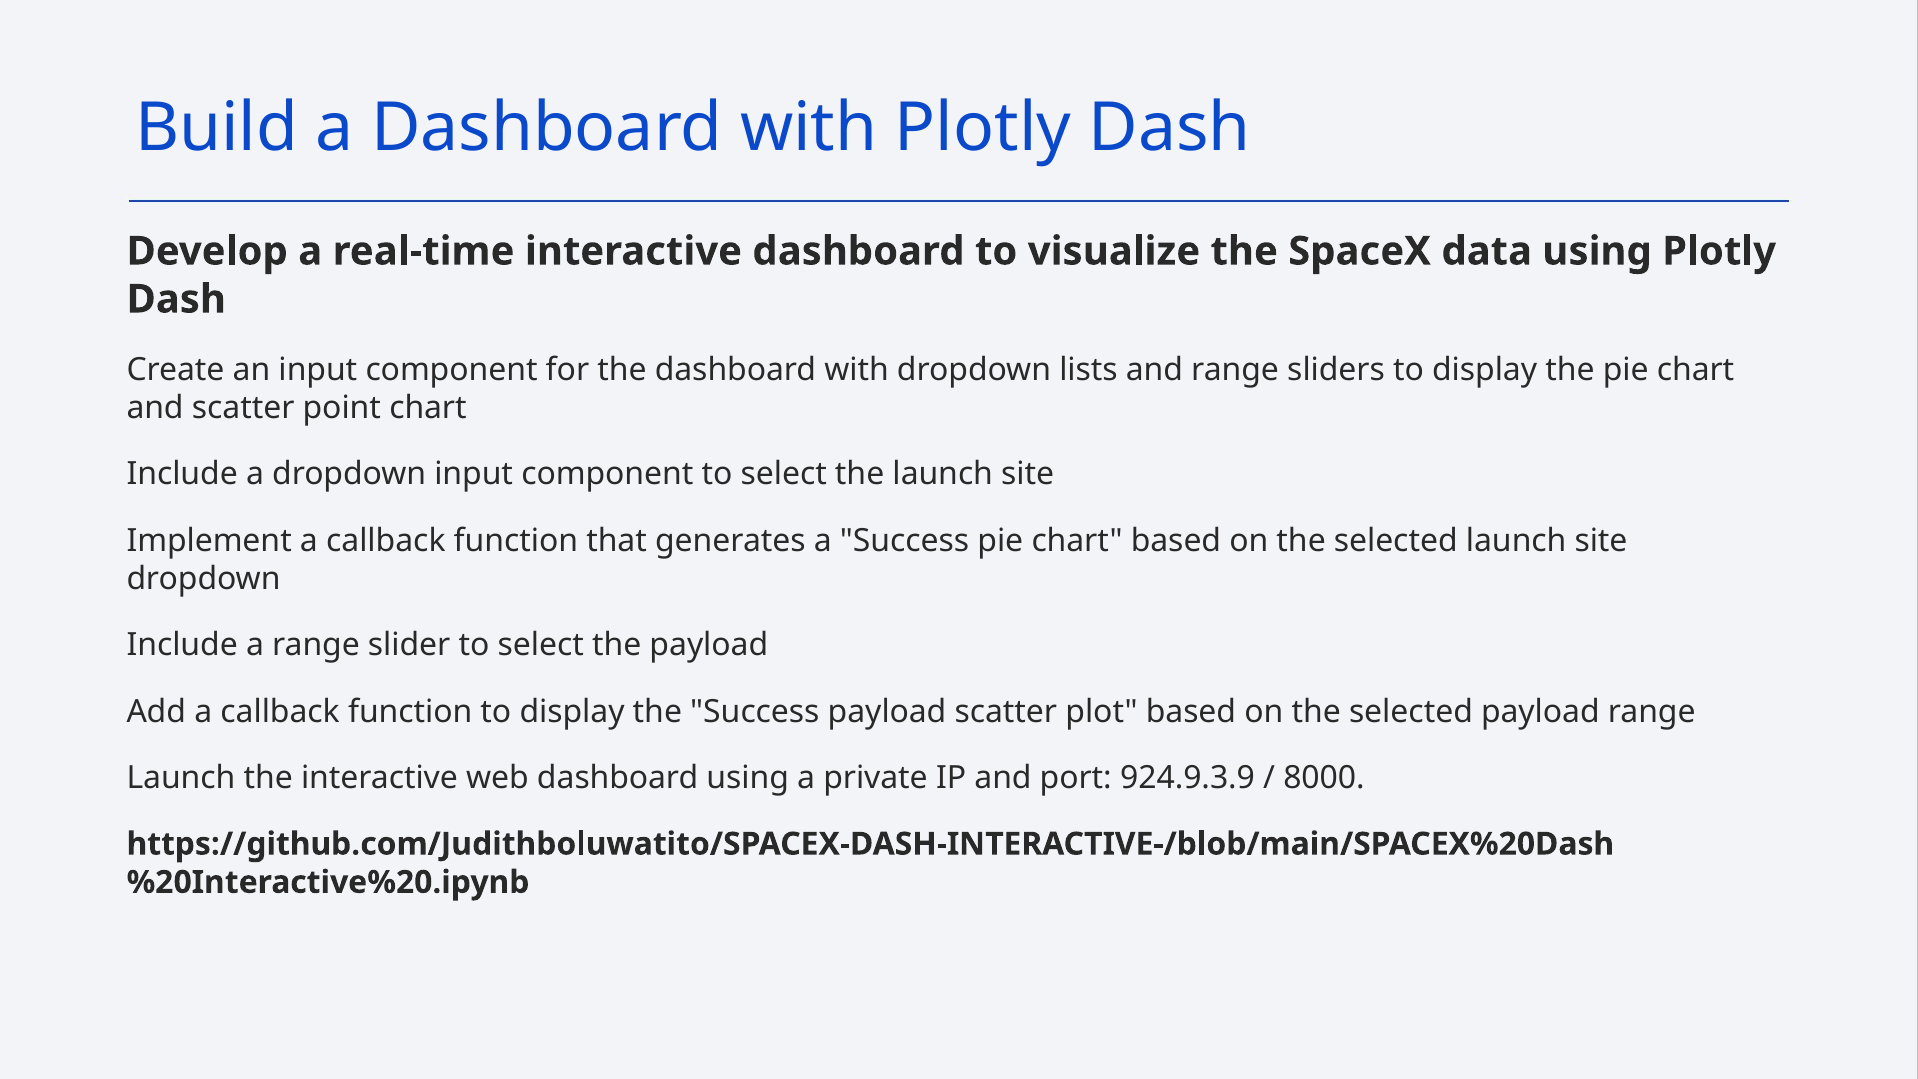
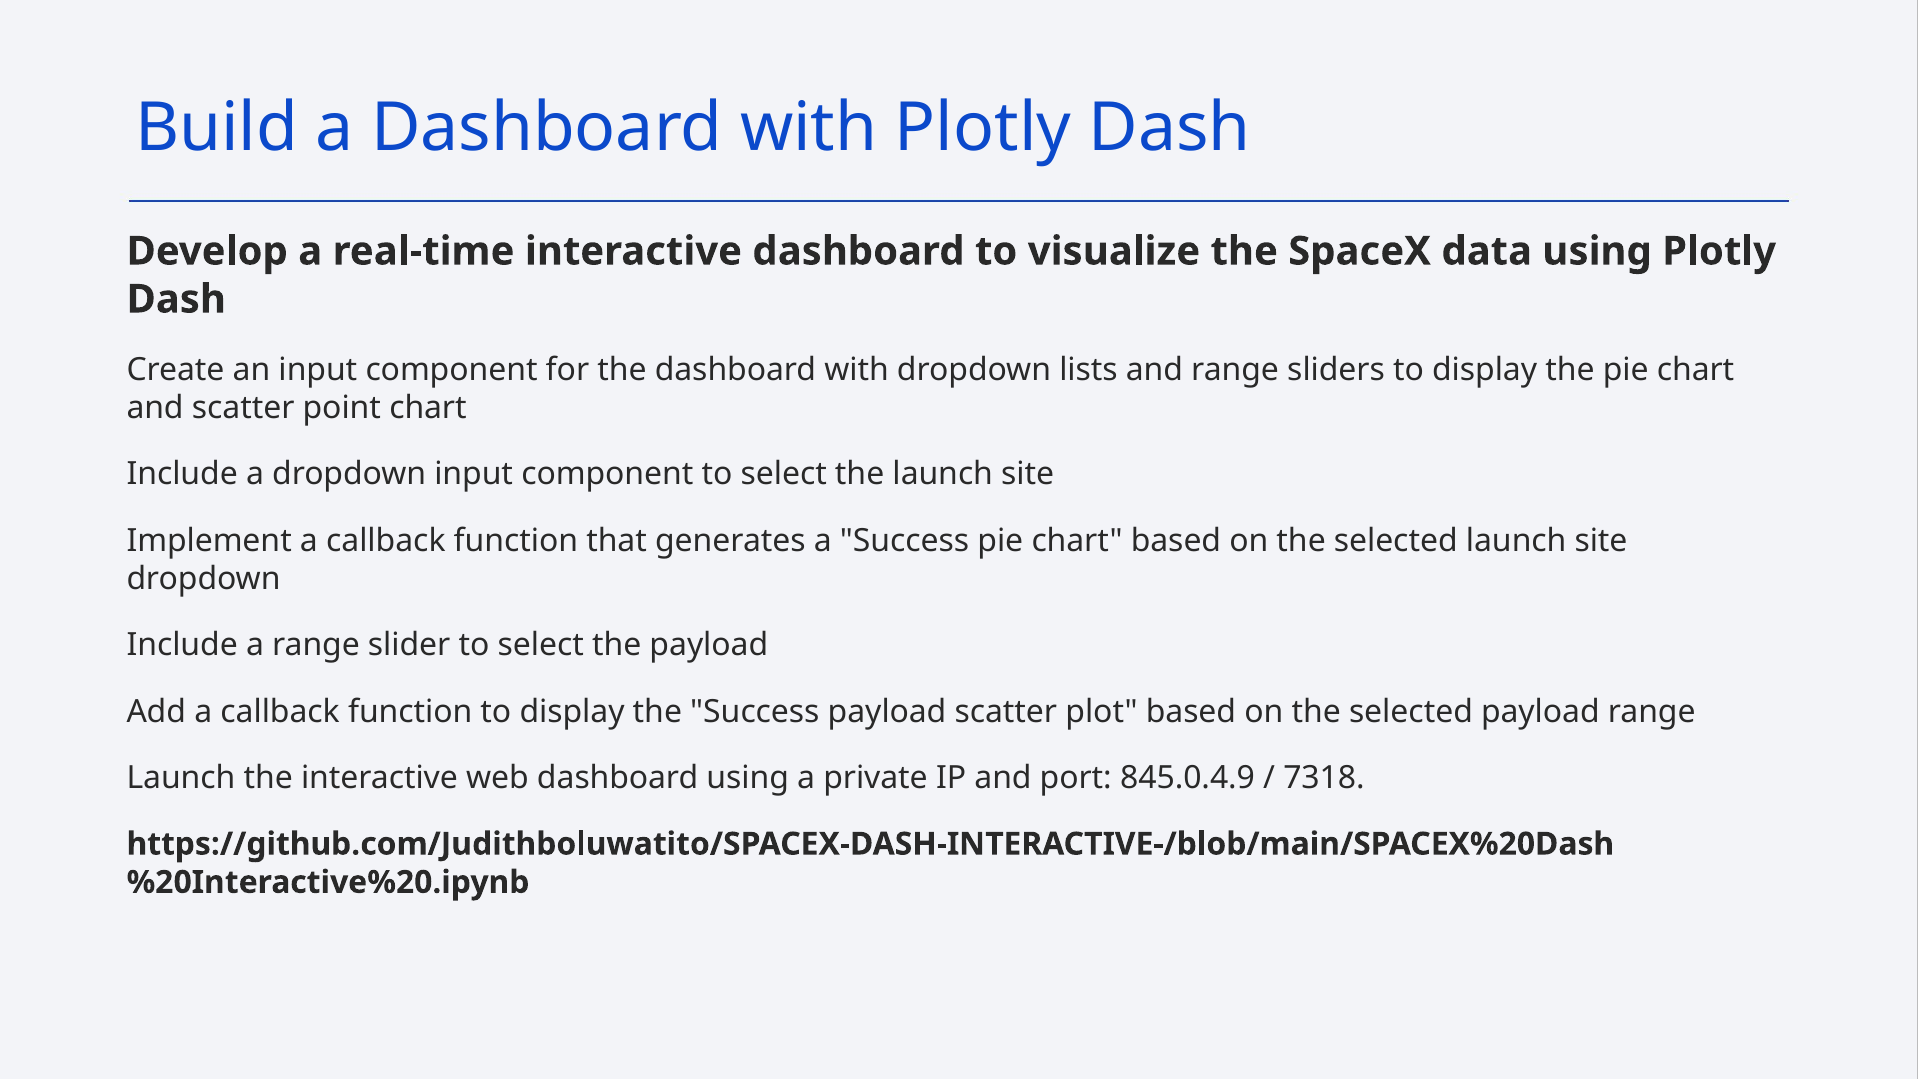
924.9.3.9: 924.9.3.9 -> 845.0.4.9
8000: 8000 -> 7318
